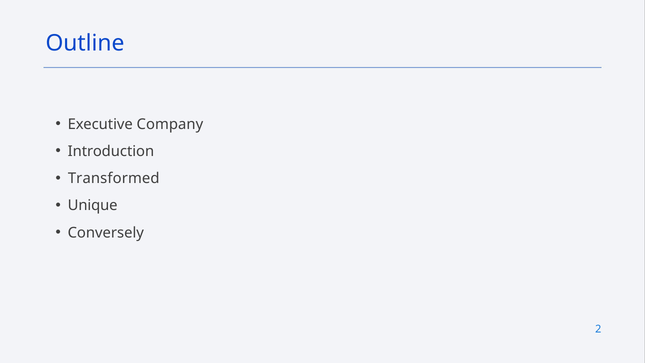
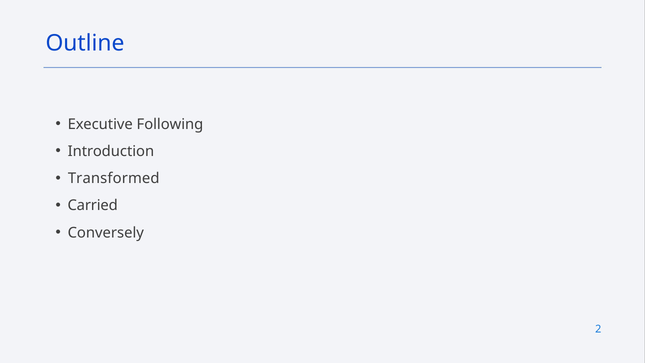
Company: Company -> Following
Unique: Unique -> Carried
